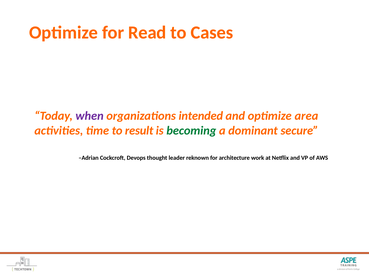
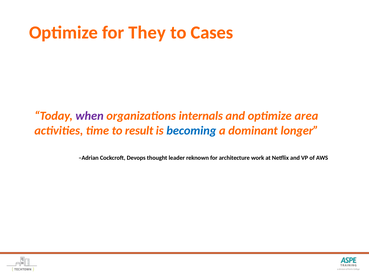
Read: Read -> They
intended: intended -> internals
becoming colour: green -> blue
secure: secure -> longer
